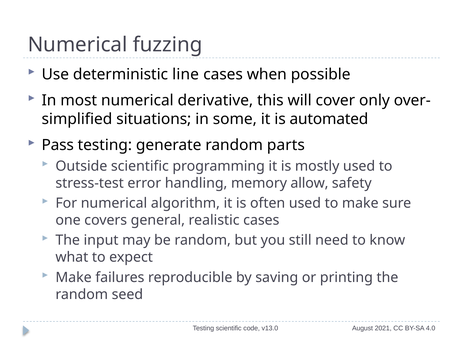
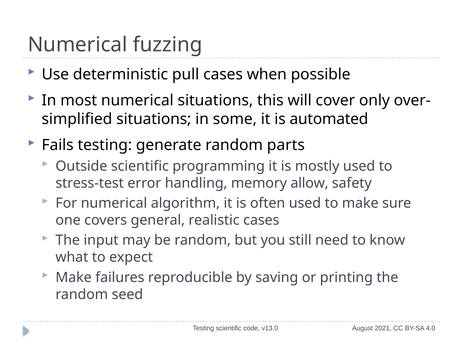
line: line -> pull
numerical derivative: derivative -> situations
Pass: Pass -> Fails
